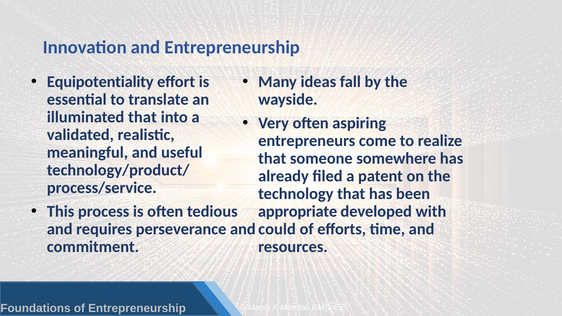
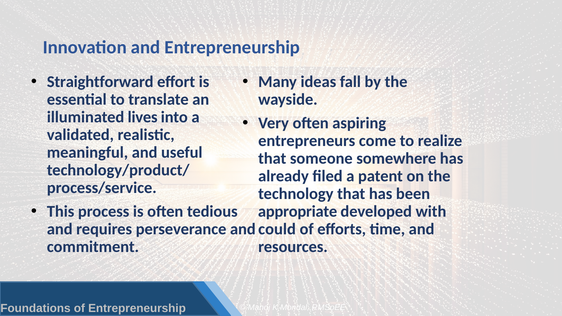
Equipotentiality: Equipotentiality -> Straightforward
illuminated that: that -> lives
